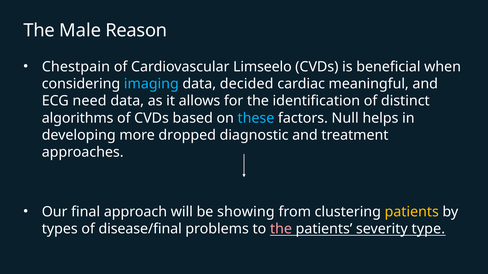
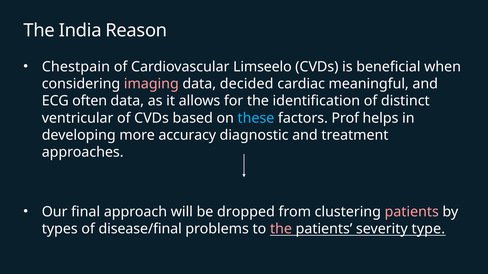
Male: Male -> India
imaging colour: light blue -> pink
need: need -> often
algorithms: algorithms -> ventricular
Null: Null -> Prof
dropped: dropped -> accuracy
showing: showing -> dropped
patients at (412, 212) colour: yellow -> pink
